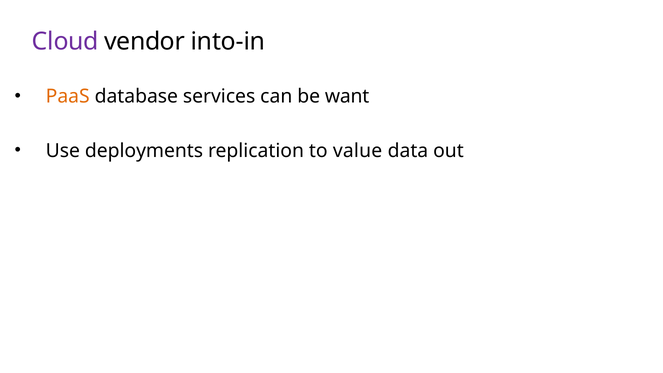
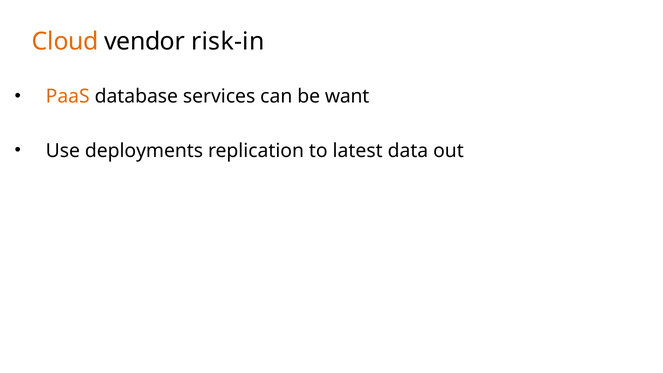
Cloud colour: purple -> orange
into-in: into-in -> risk-in
value: value -> latest
